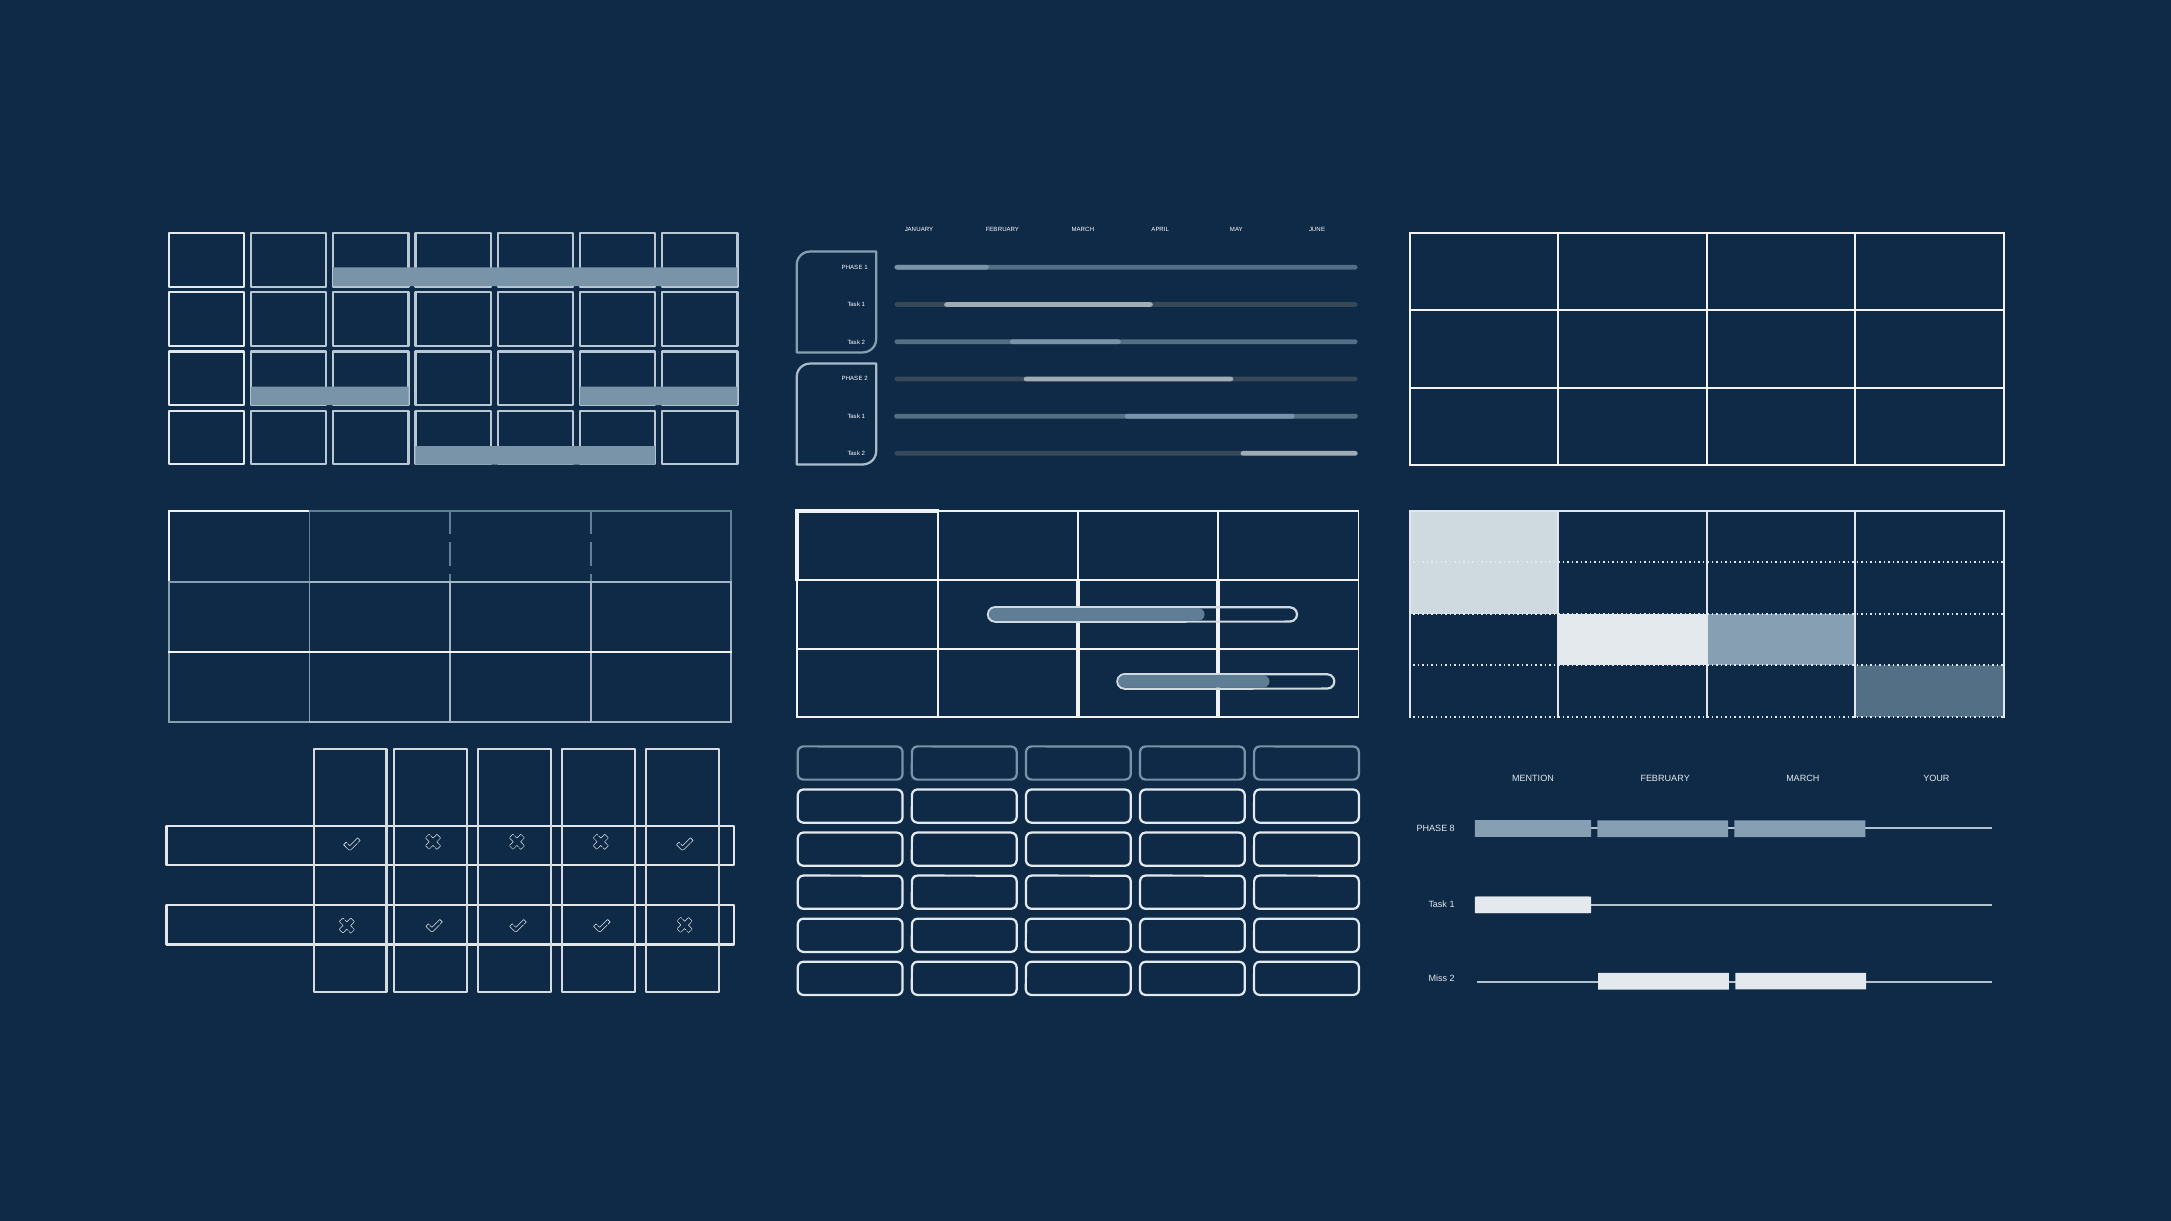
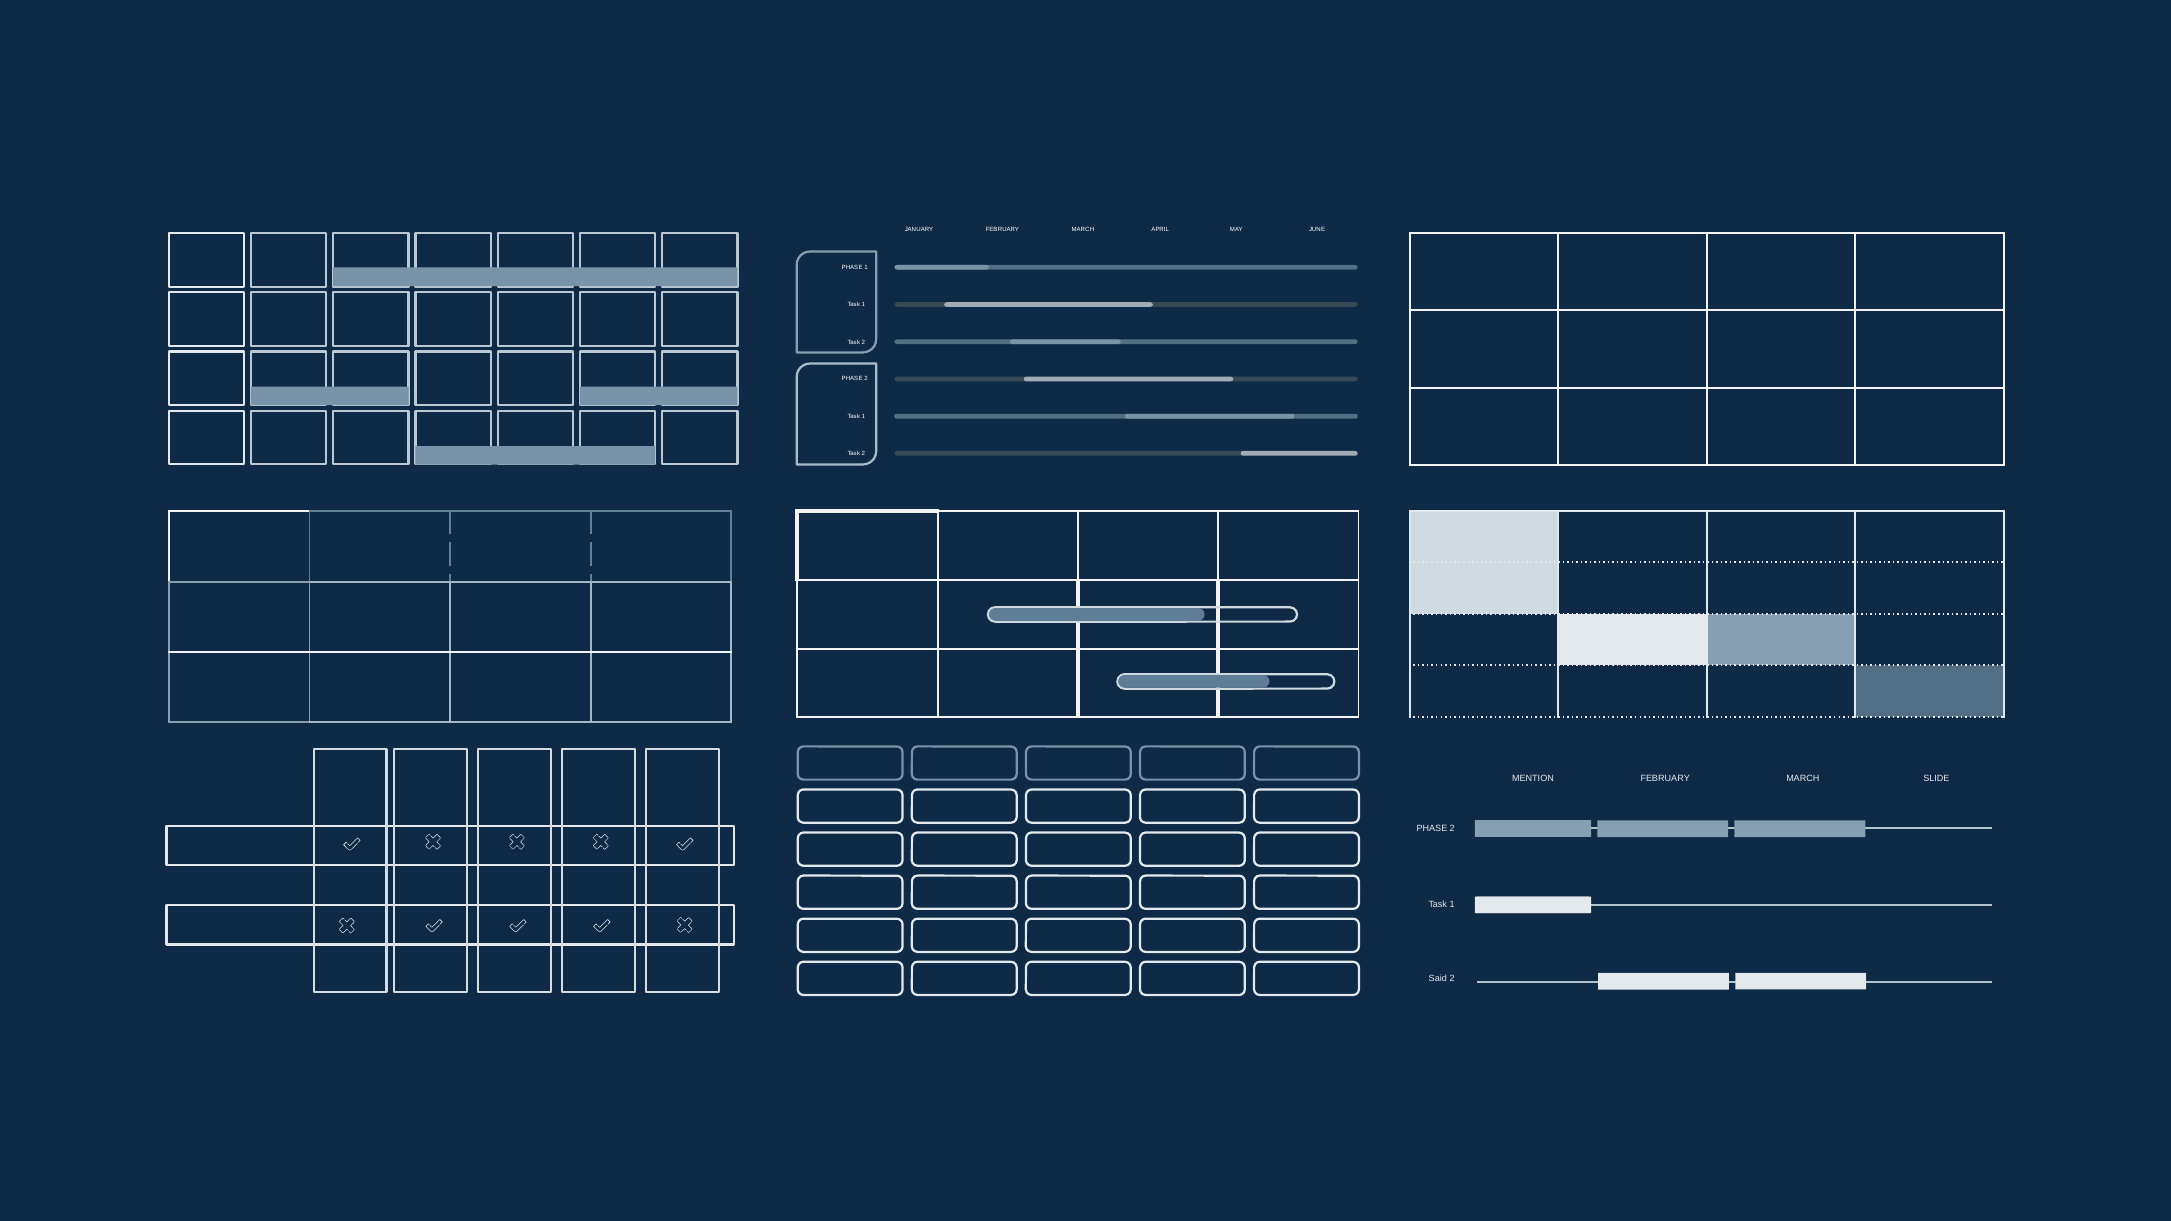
YOUR: YOUR -> SLIDE
8 at (1452, 829): 8 -> 2
Miss: Miss -> Said
